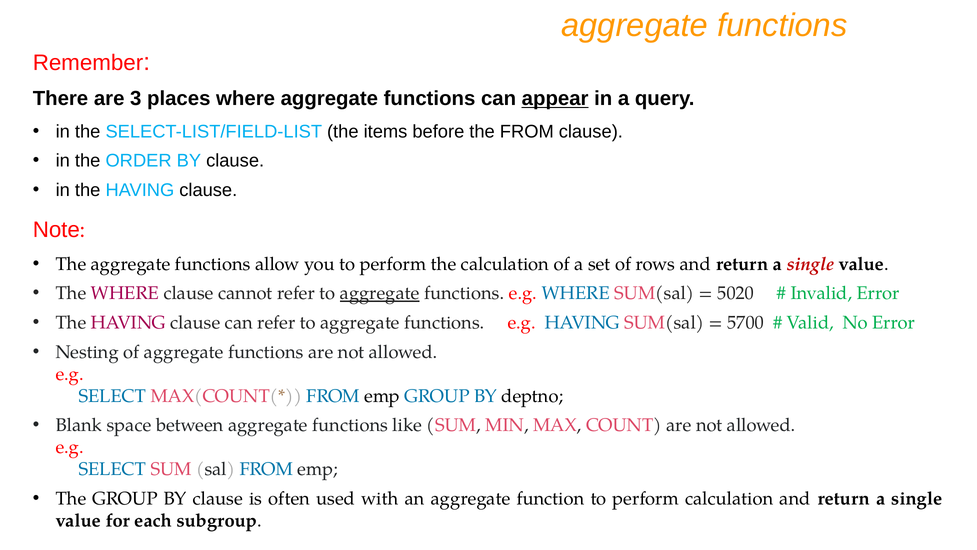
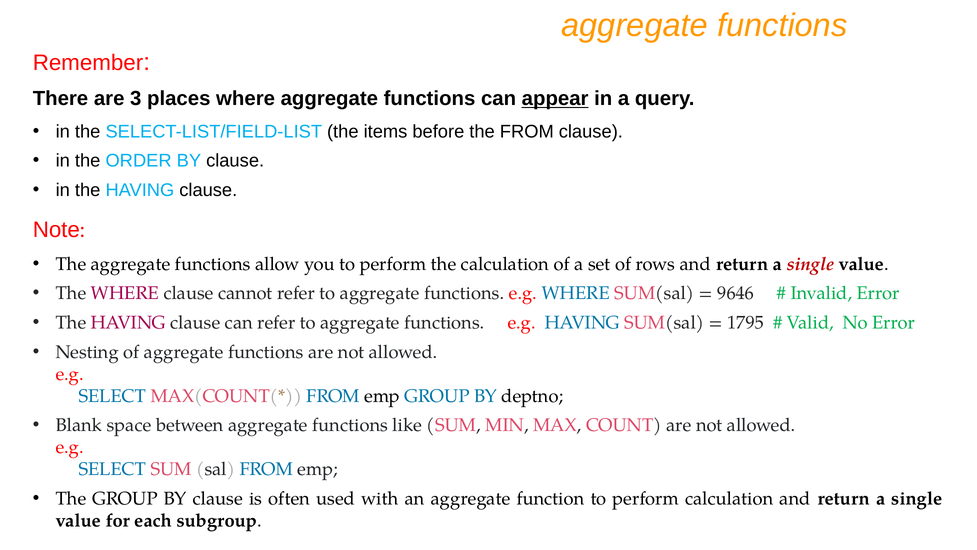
aggregate at (380, 293) underline: present -> none
5020: 5020 -> 9646
5700: 5700 -> 1795
